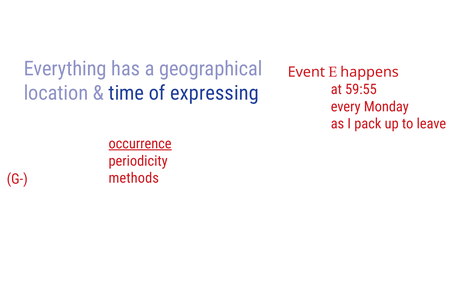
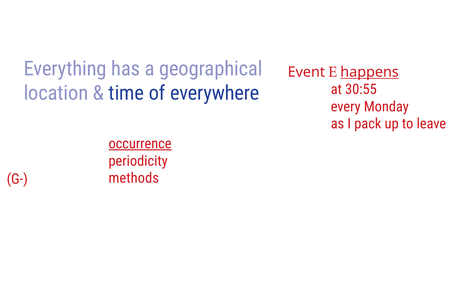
happens underline: none -> present
59:55: 59:55 -> 30:55
expressing: expressing -> everywhere
